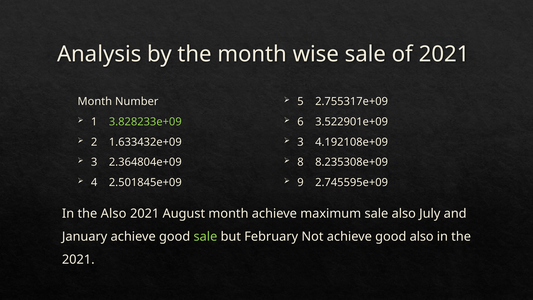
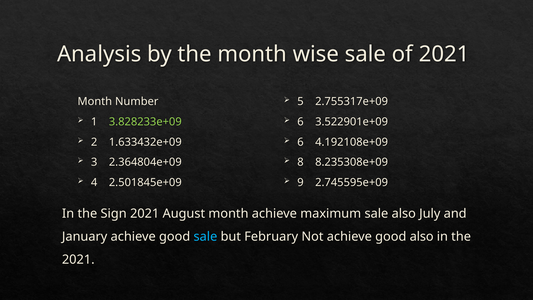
3 at (300, 142): 3 -> 6
the Also: Also -> Sign
sale at (205, 236) colour: light green -> light blue
